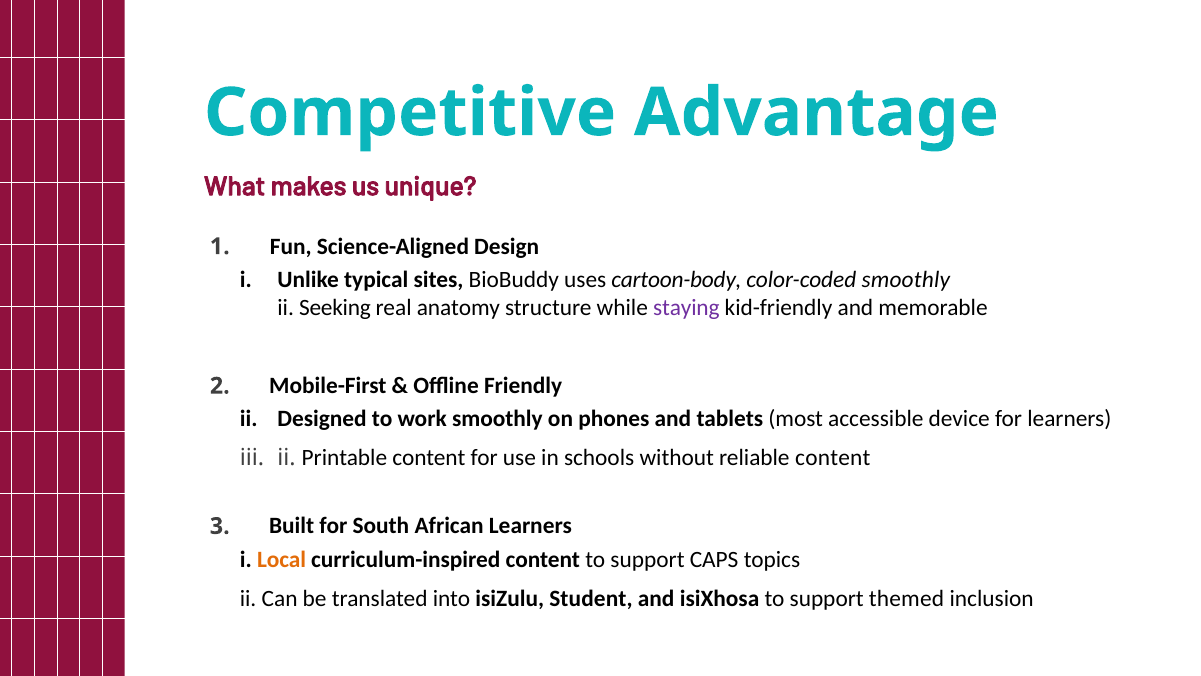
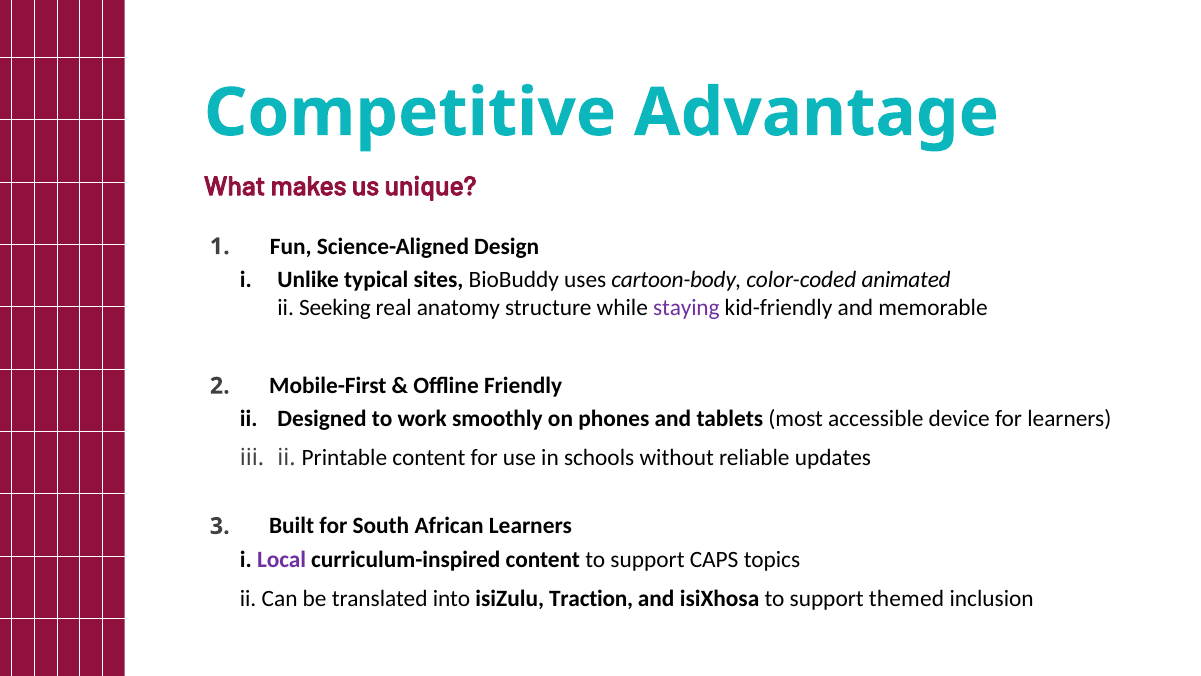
color-coded smoothly: smoothly -> animated
reliable content: content -> updates
Local colour: orange -> purple
Student: Student -> Traction
